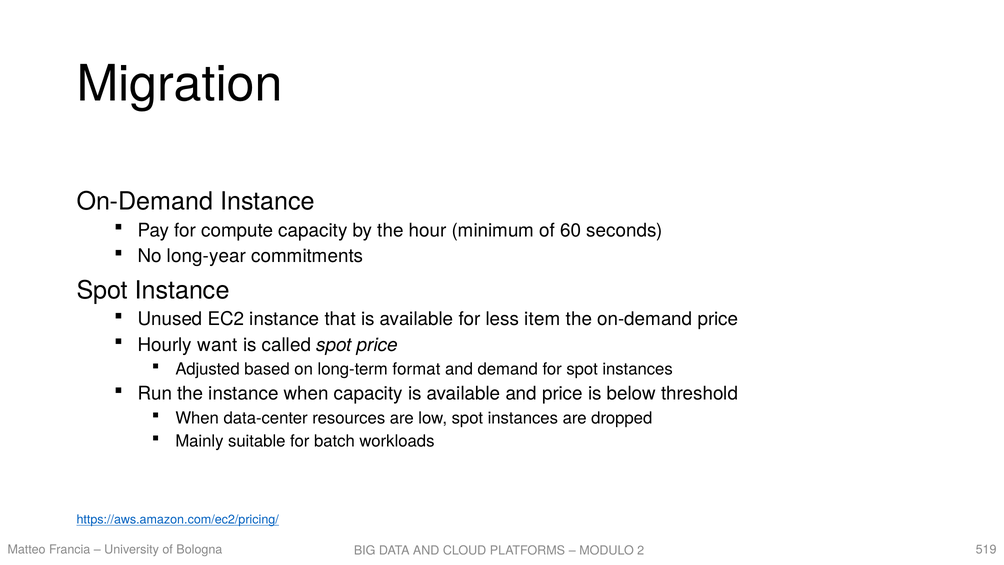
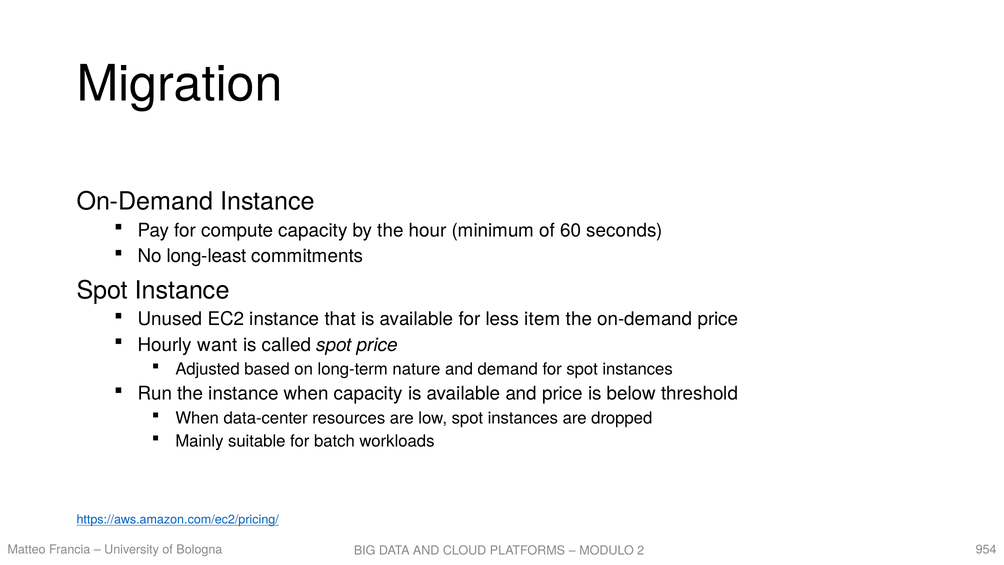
long-year: long-year -> long-least
format: format -> nature
519: 519 -> 954
